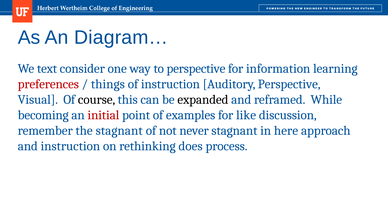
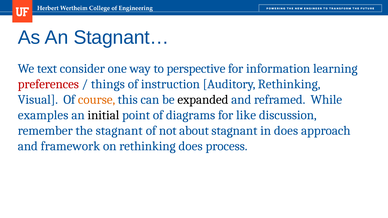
Diagram…: Diagram… -> Stagnant…
Auditory Perspective: Perspective -> Rethinking
course colour: black -> orange
becoming: becoming -> examples
initial colour: red -> black
examples: examples -> diagrams
never: never -> about
in here: here -> does
and instruction: instruction -> framework
